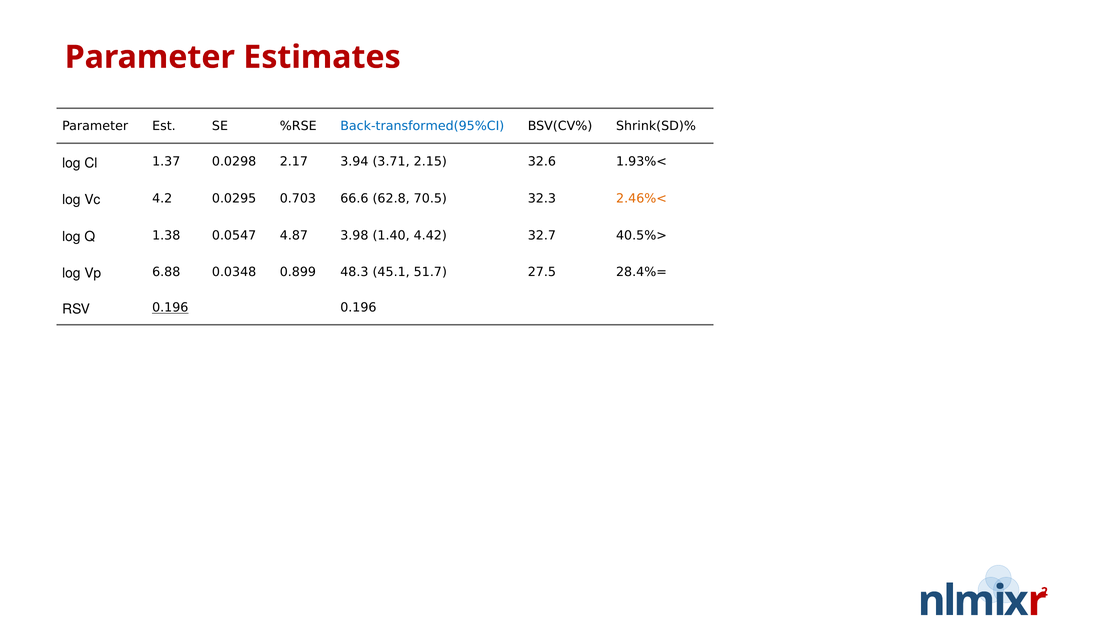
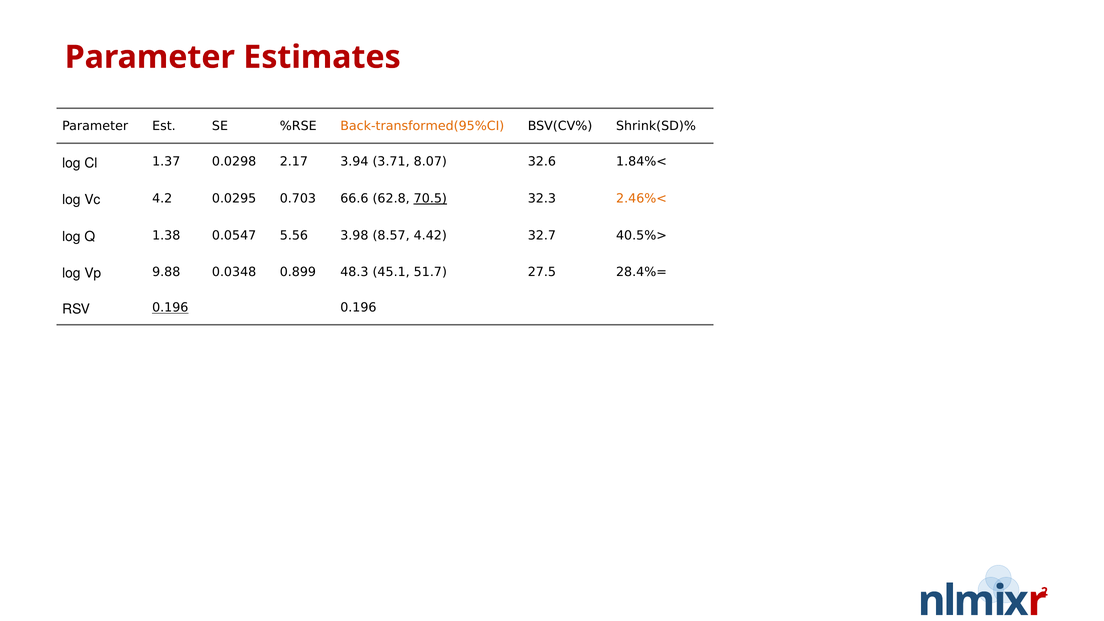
Back-transformed(95%CI colour: blue -> orange
2.15: 2.15 -> 8.07
1.93%<: 1.93%< -> 1.84%<
70.5 underline: none -> present
4.87: 4.87 -> 5.56
1.40: 1.40 -> 8.57
6.88: 6.88 -> 9.88
